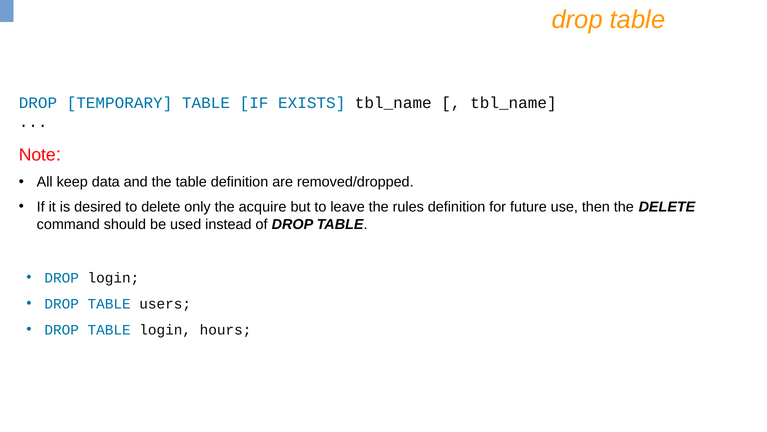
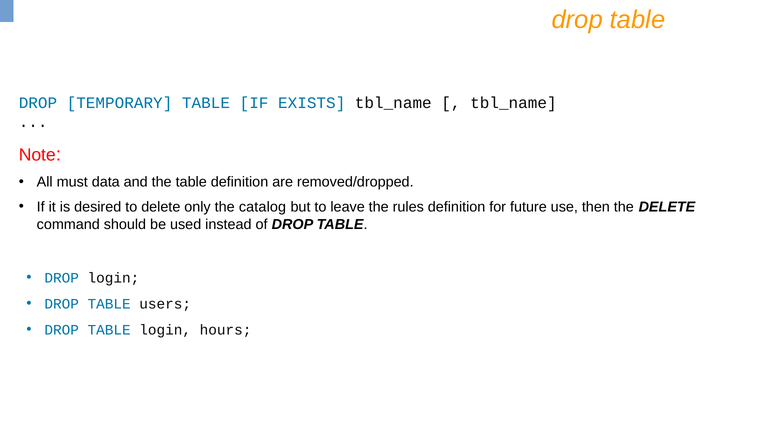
keep: keep -> must
acquire: acquire -> catalog
